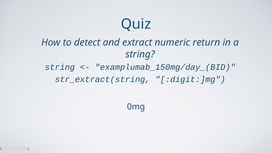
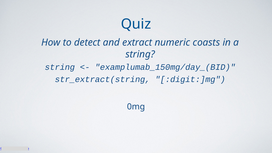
return: return -> coasts
